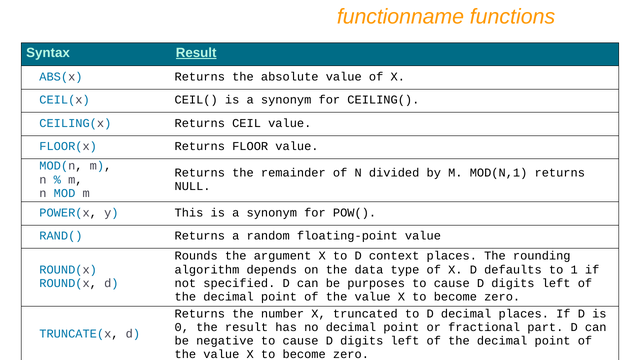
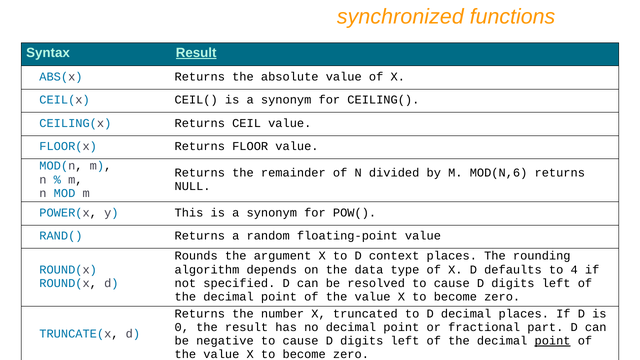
functionname: functionname -> synchronized
MOD(N,1: MOD(N,1 -> MOD(N,6
1: 1 -> 4
purposes: purposes -> resolved
point at (553, 341) underline: none -> present
